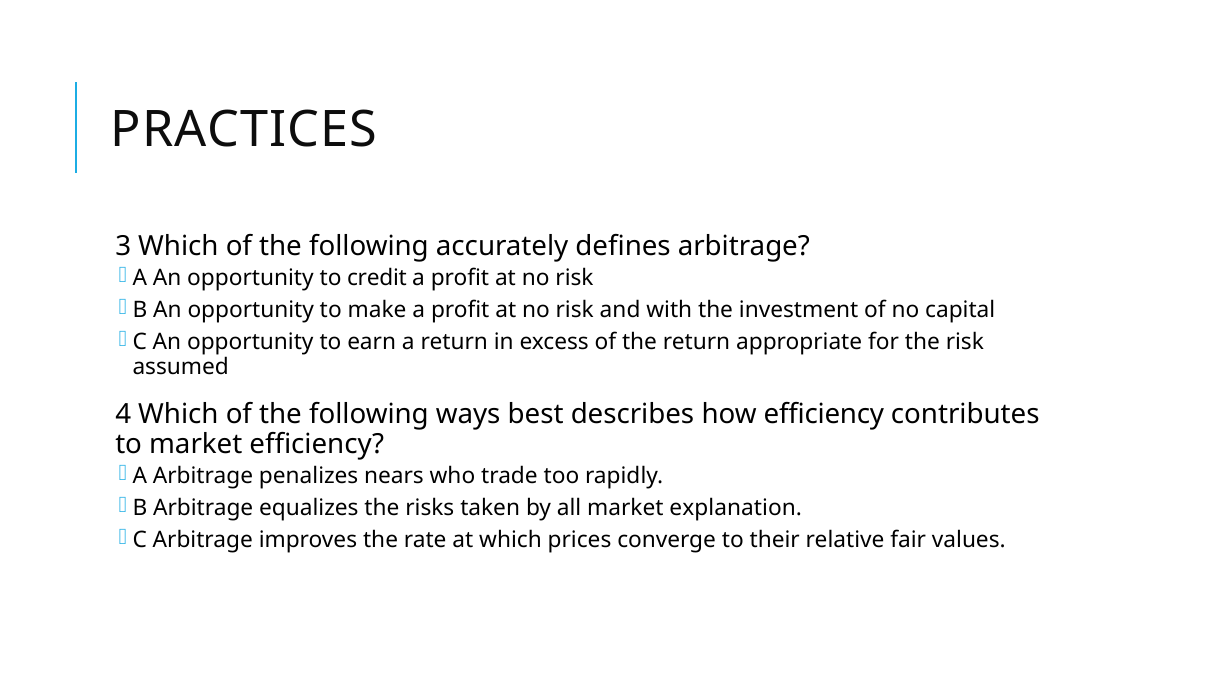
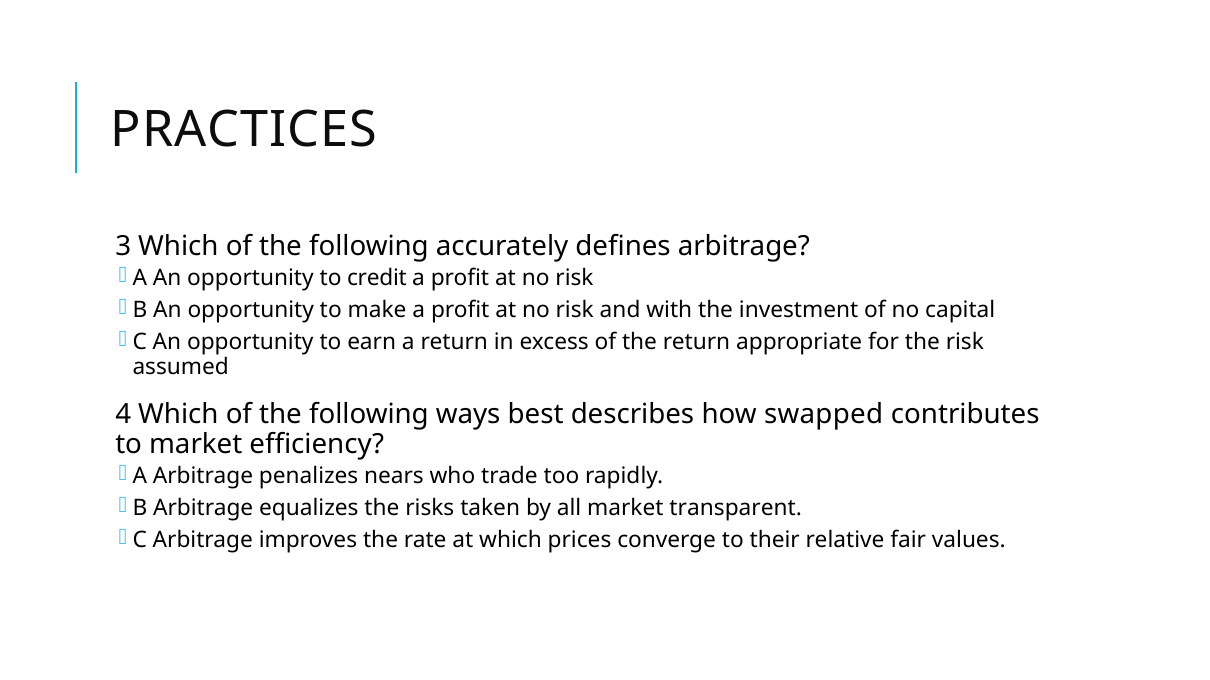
how efficiency: efficiency -> swapped
explanation: explanation -> transparent
